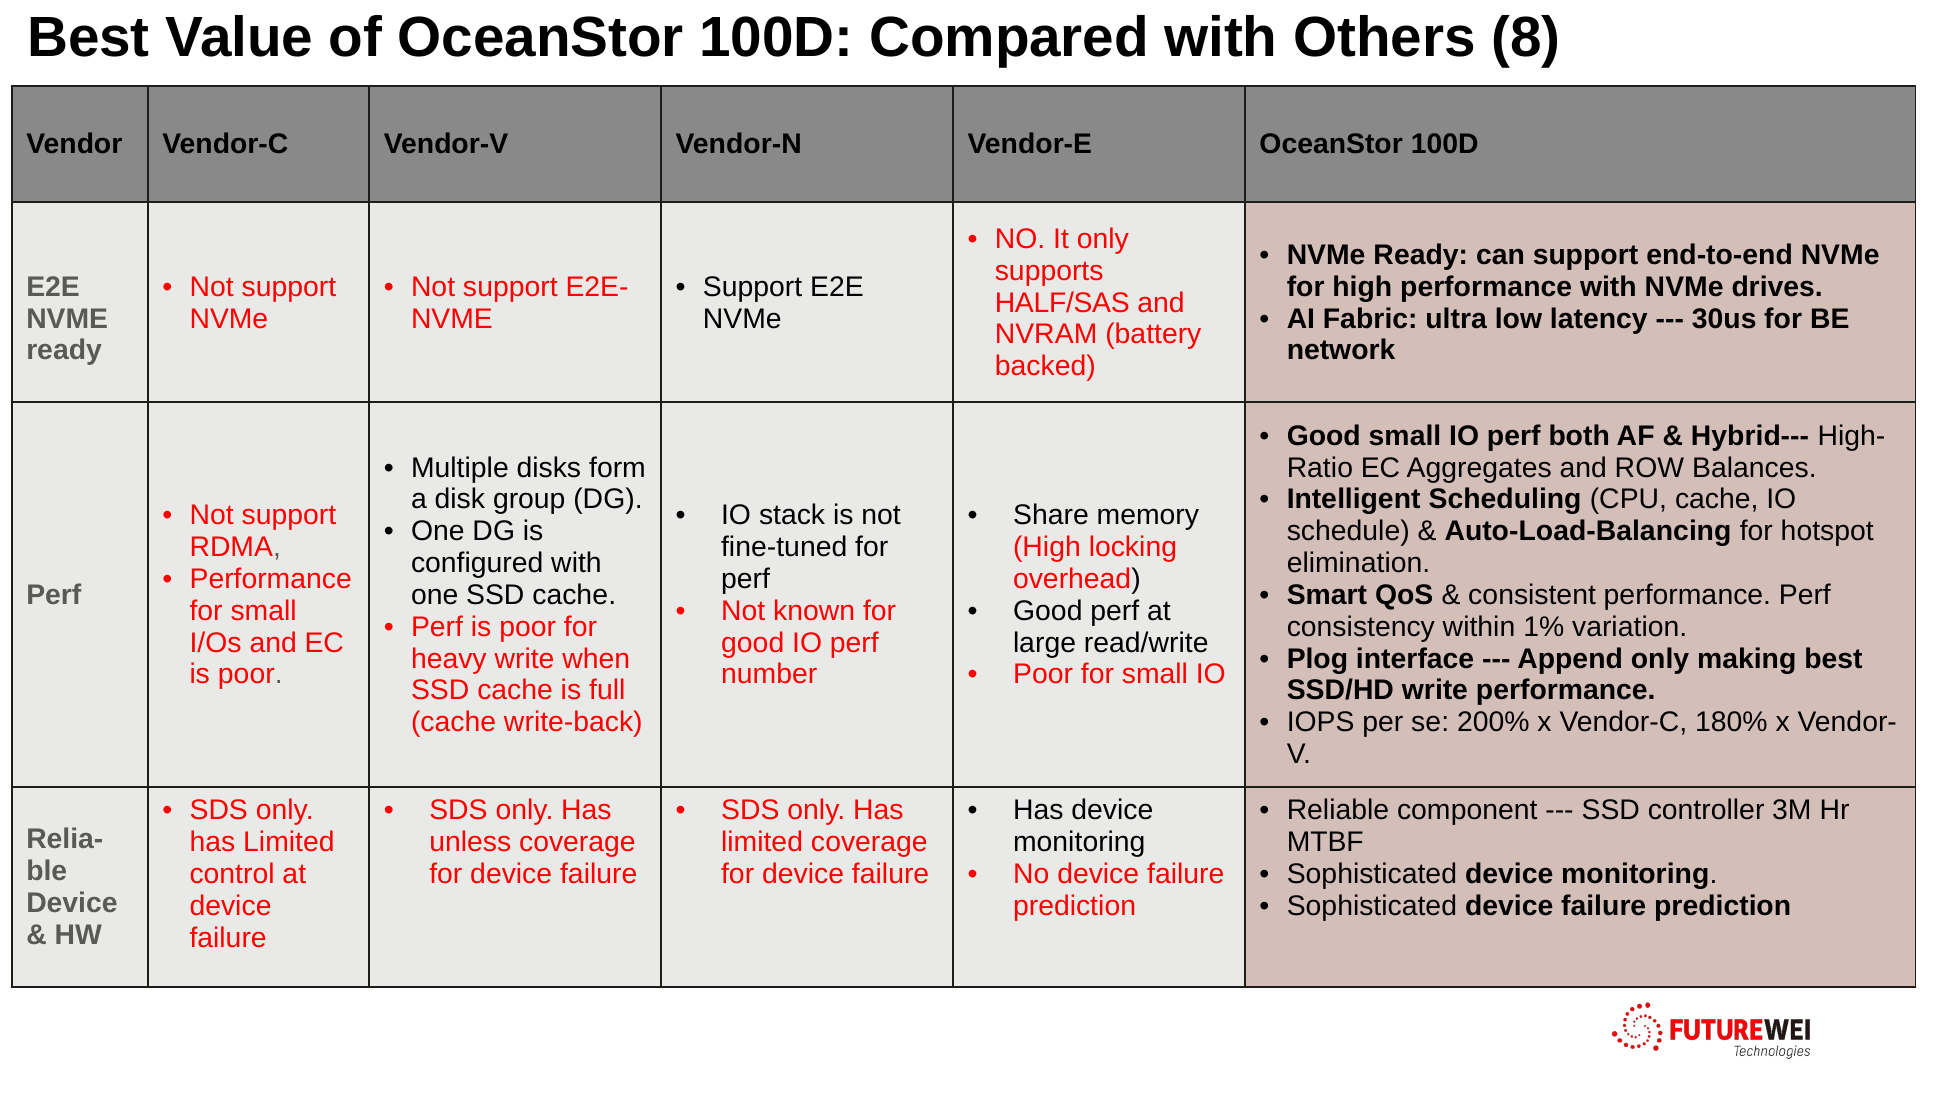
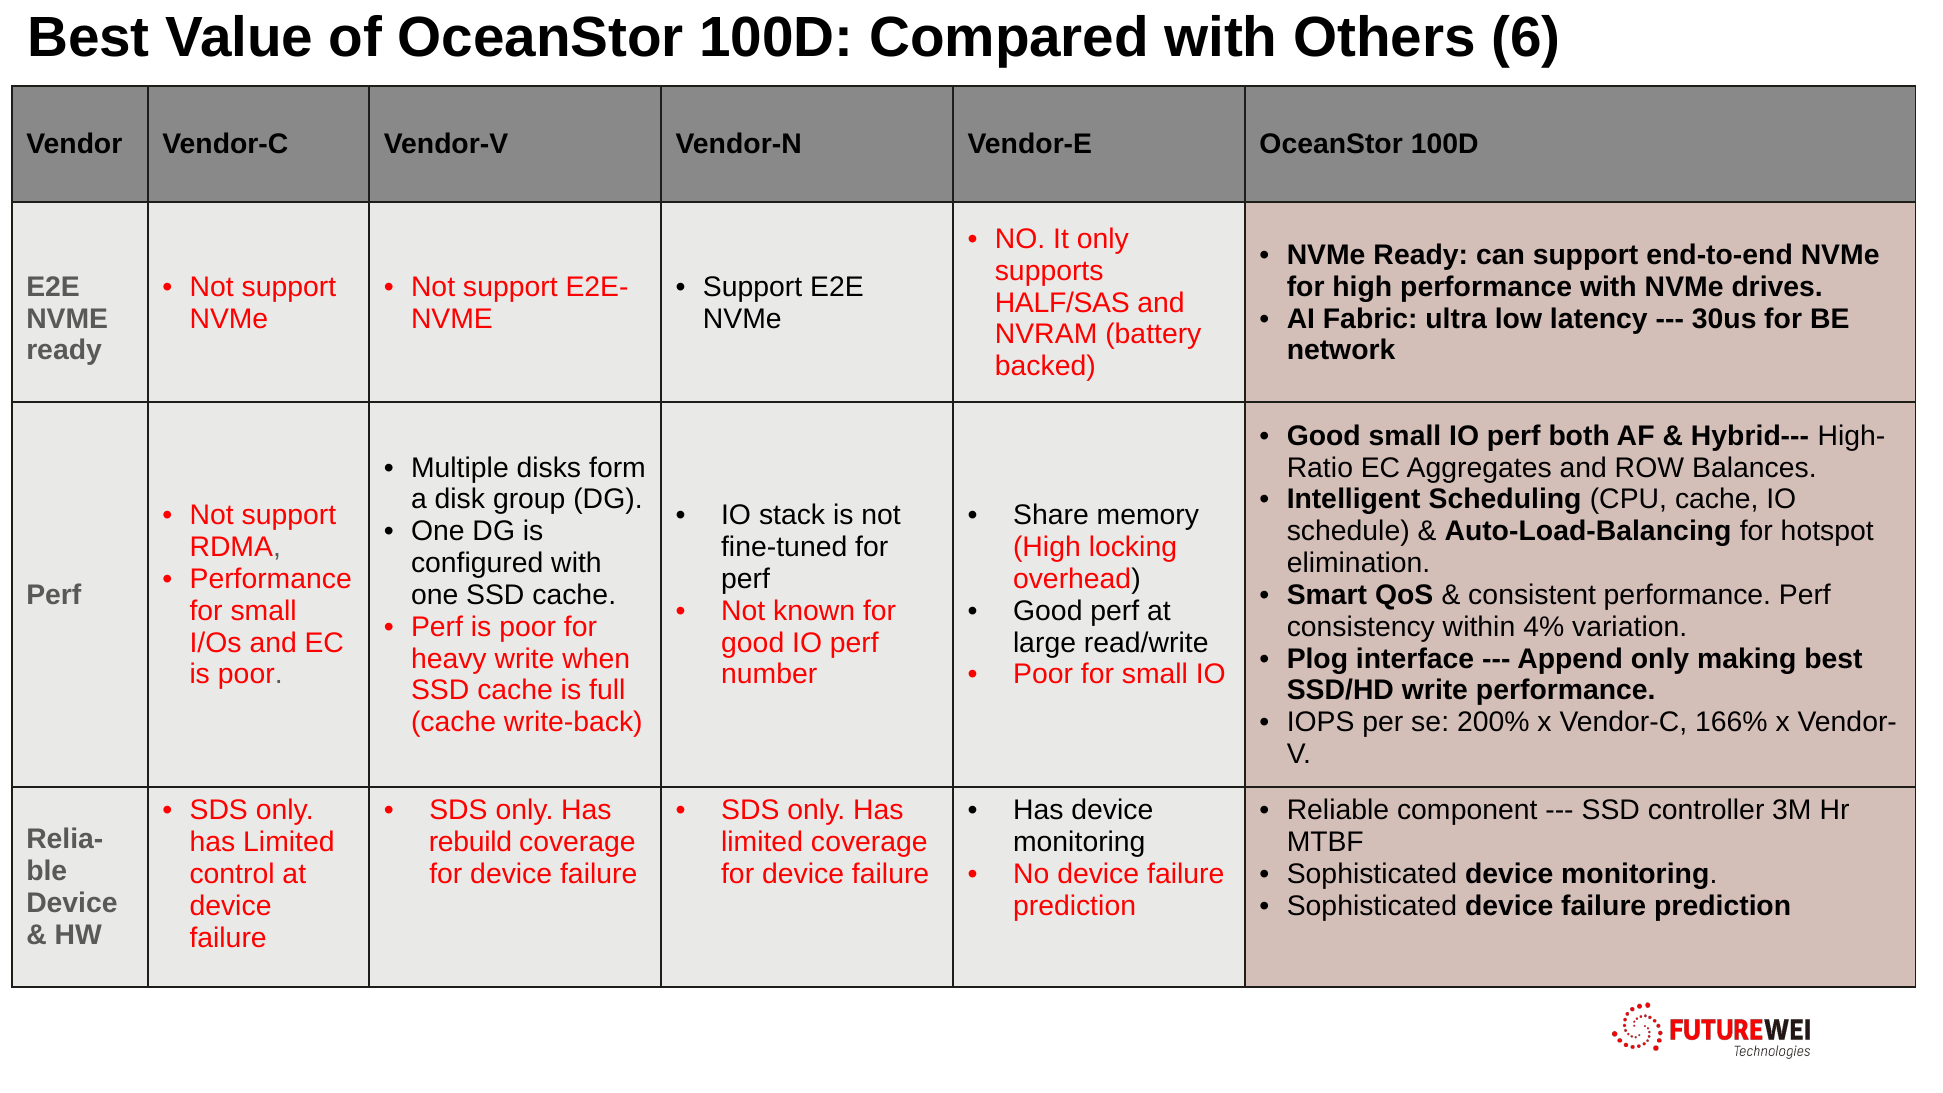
8: 8 -> 6
1%: 1% -> 4%
180%: 180% -> 166%
unless: unless -> rebuild
